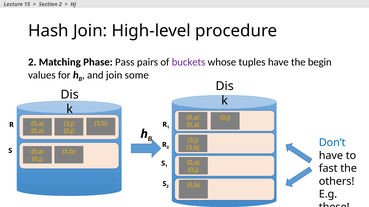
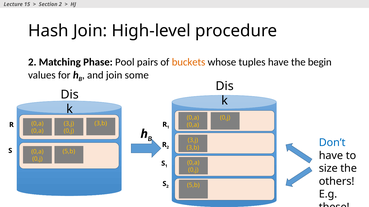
Pass: Pass -> Pool
buckets colour: purple -> orange
fast: fast -> size
